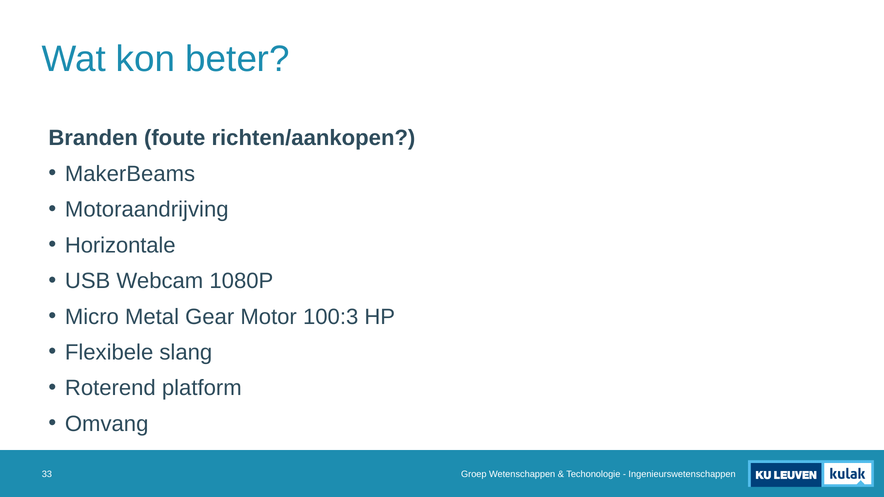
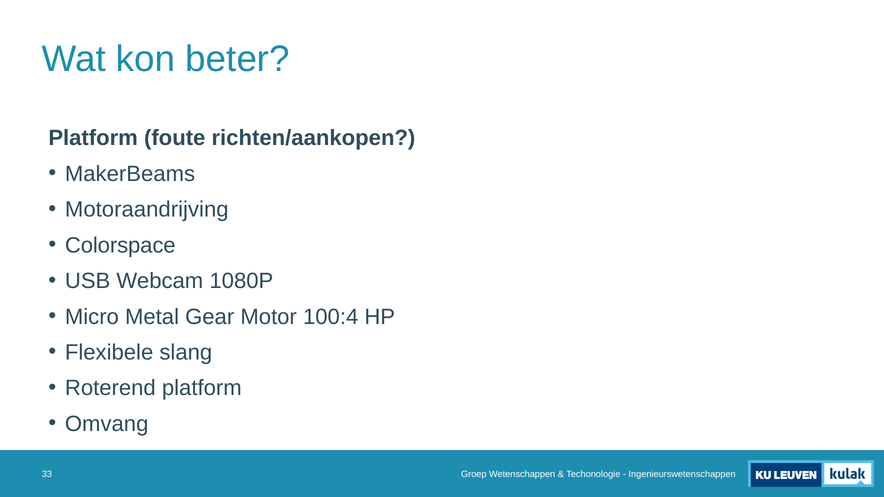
Branden at (93, 138): Branden -> Platform
Horizontale: Horizontale -> Colorspace
100:3: 100:3 -> 100:4
